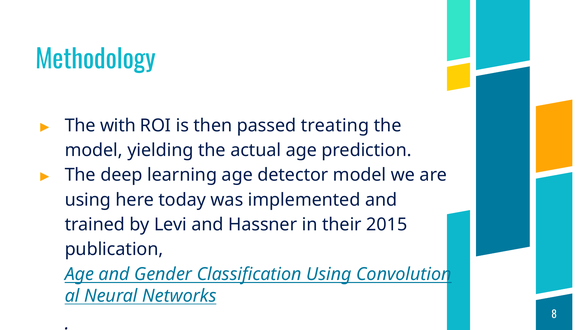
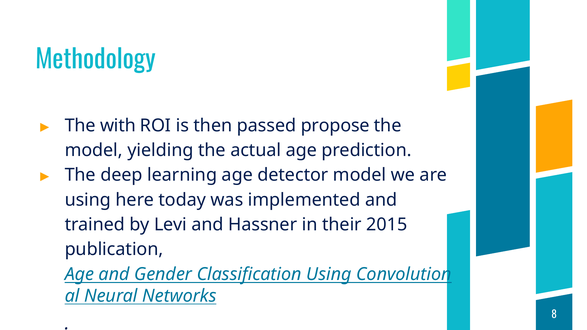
treating: treating -> propose
